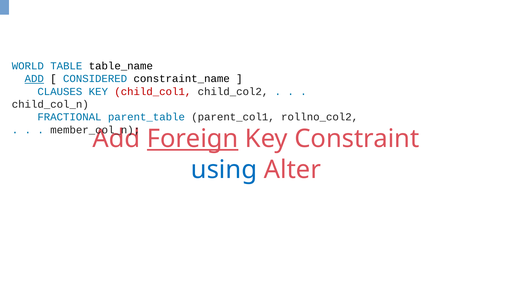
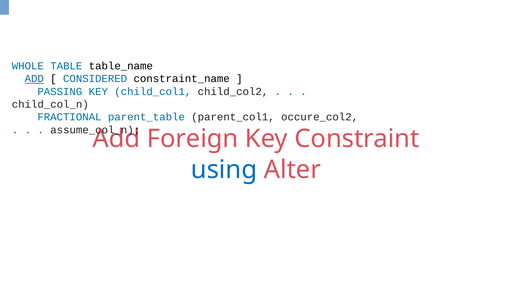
WORLD: WORLD -> WHOLE
CLAUSES: CLAUSES -> PASSING
child_col1 colour: red -> blue
rollno_col2: rollno_col2 -> occure_col2
member_col_n: member_col_n -> assume_col_n
Foreign underline: present -> none
